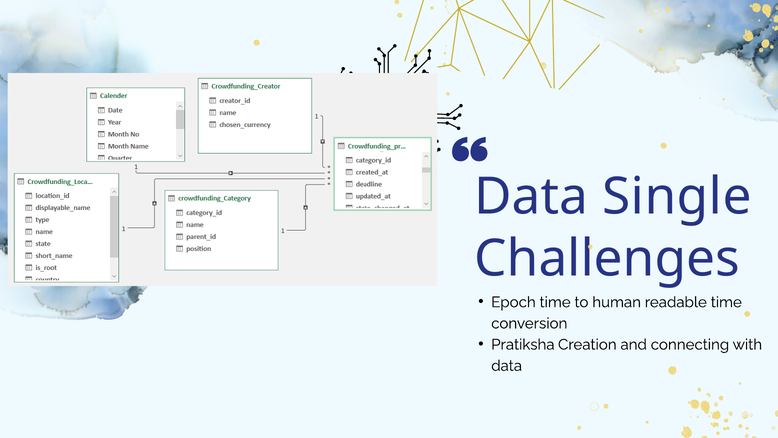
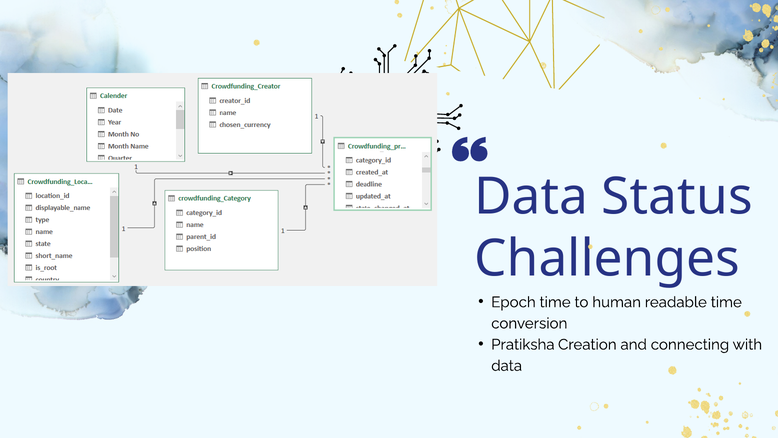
Single: Single -> Status
